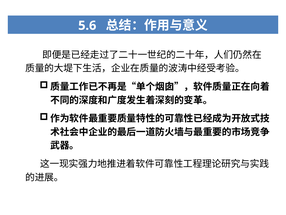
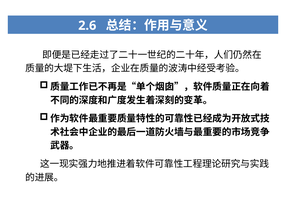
5.6: 5.6 -> 2.6
